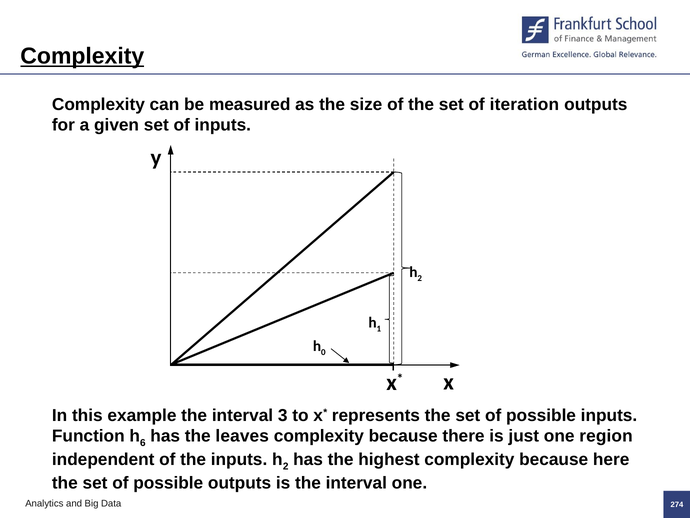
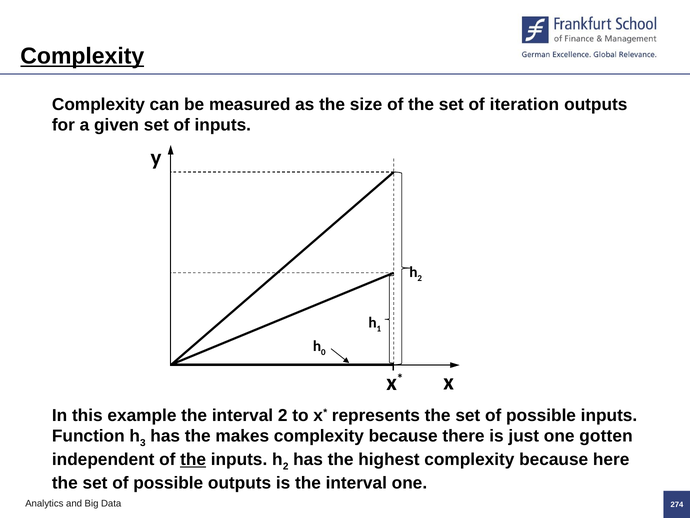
interval 3: 3 -> 2
6: 6 -> 3
leaves: leaves -> makes
region: region -> gotten
the at (193, 459) underline: none -> present
